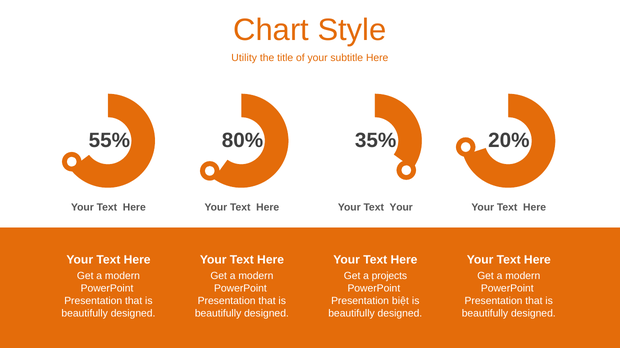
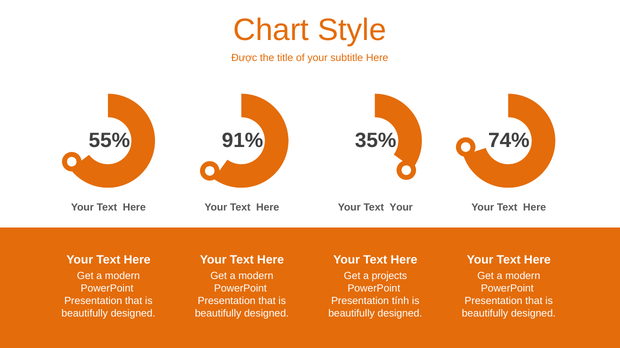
Utility: Utility -> Được
80%: 80% -> 91%
20%: 20% -> 74%
biệt: biệt -> tính
